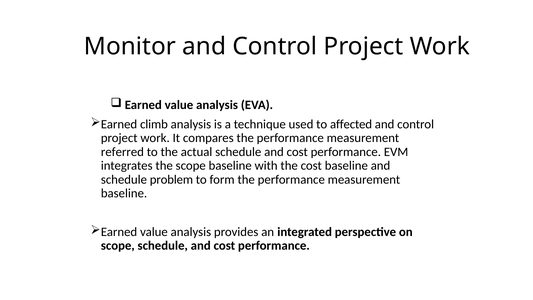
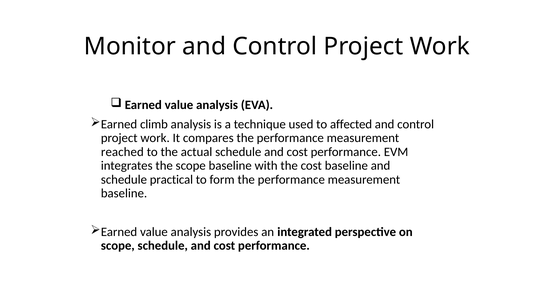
referred: referred -> reached
problem: problem -> practical
